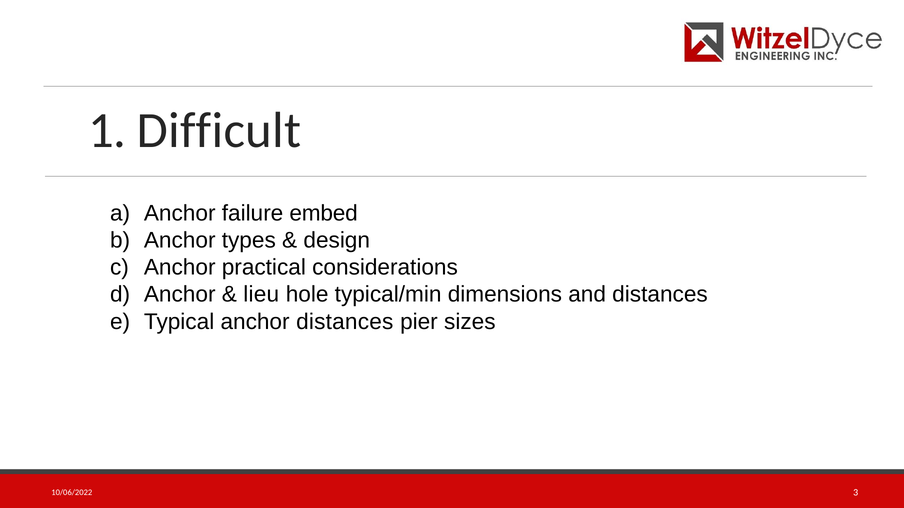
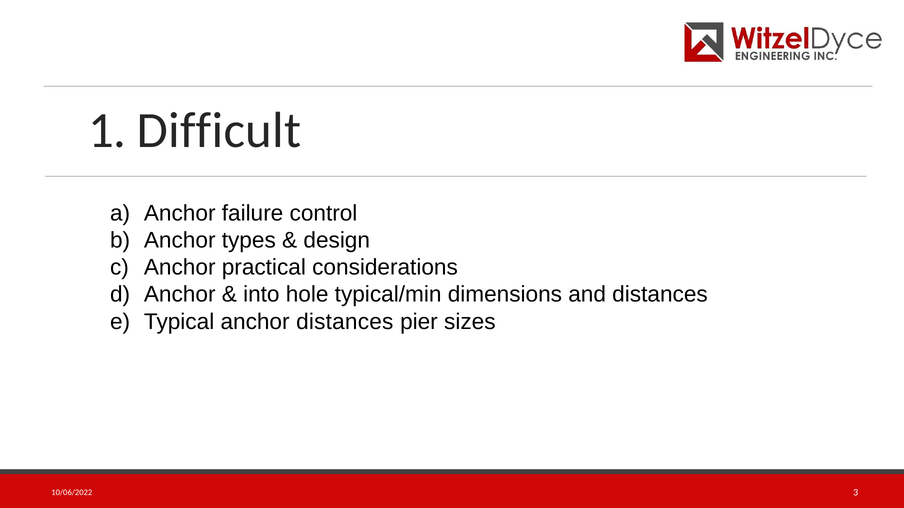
embed: embed -> control
lieu: lieu -> into
